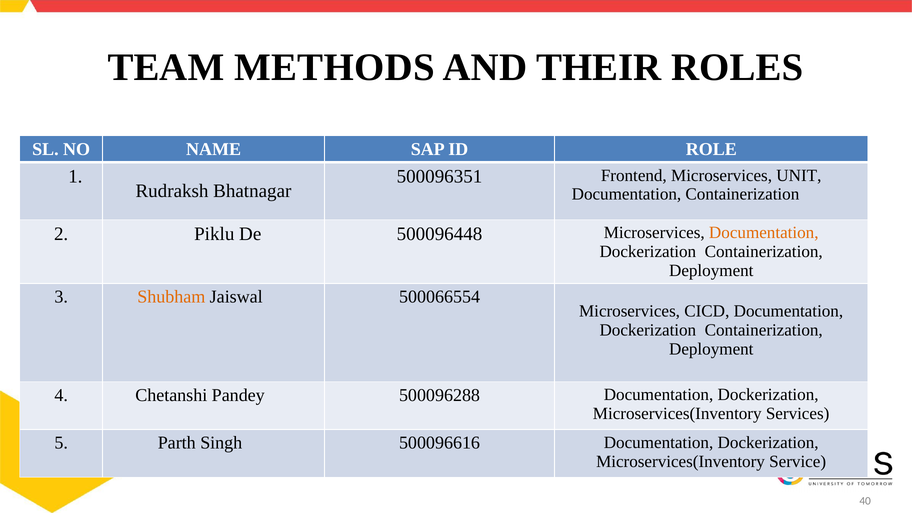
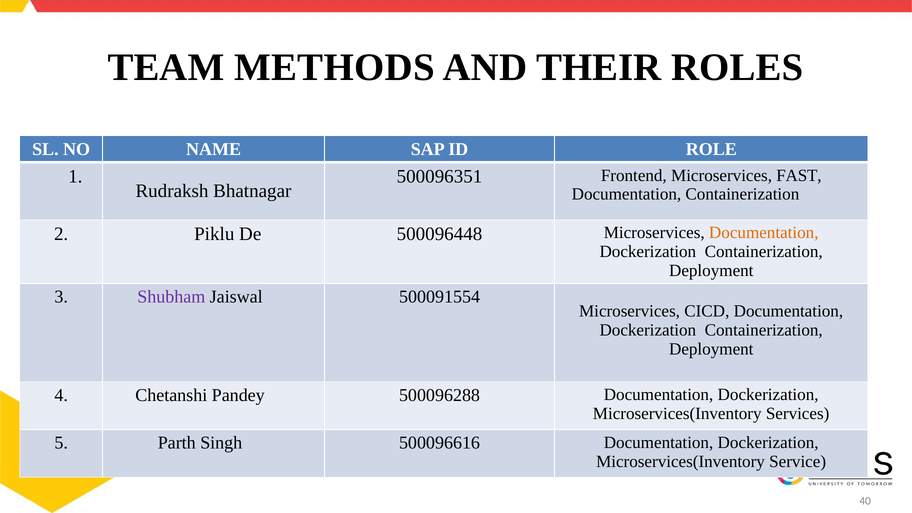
UNIT: UNIT -> FAST
Shubham colour: orange -> purple
500066554: 500066554 -> 500091554
